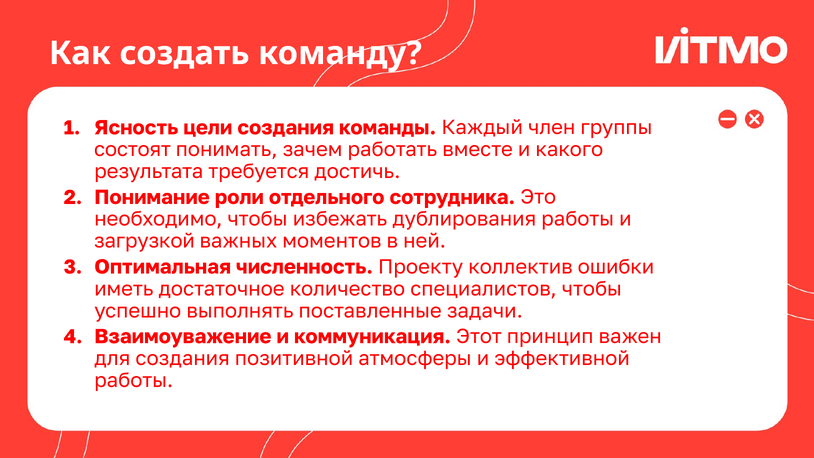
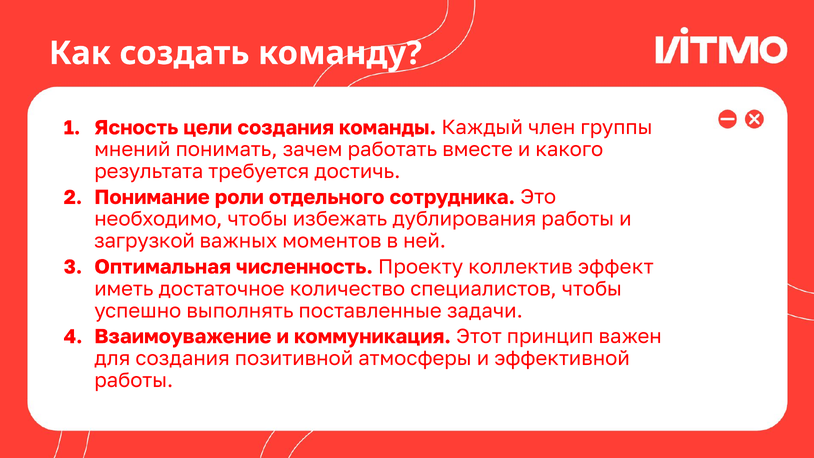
состоят: состоят -> мнений
ошибки: ошибки -> эффект
